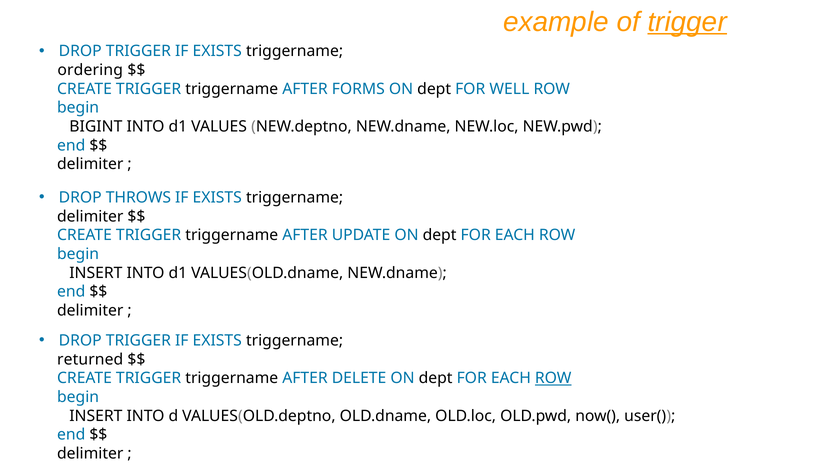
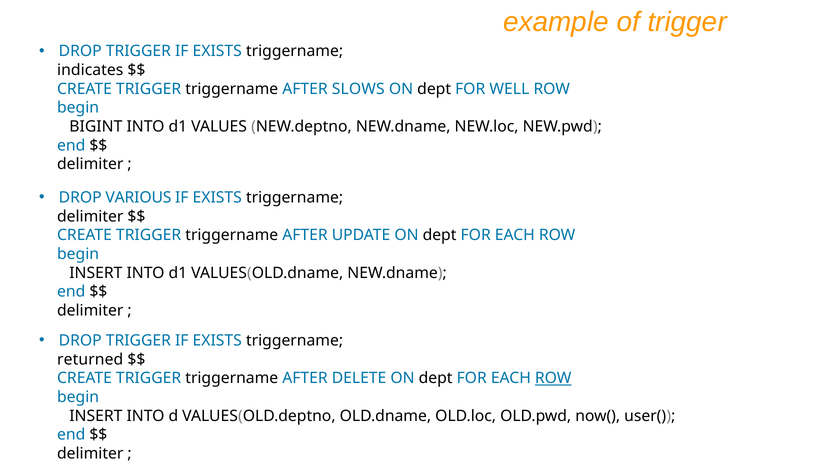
trigger at (687, 22) underline: present -> none
ordering: ordering -> indicates
FORMS: FORMS -> SLOWS
THROWS: THROWS -> VARIOUS
